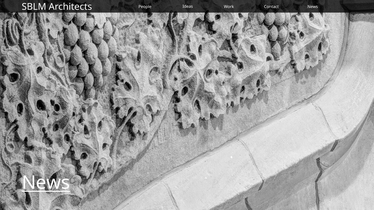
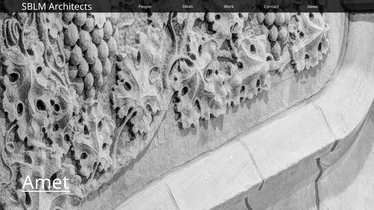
News at (46, 183): News -> Amet
